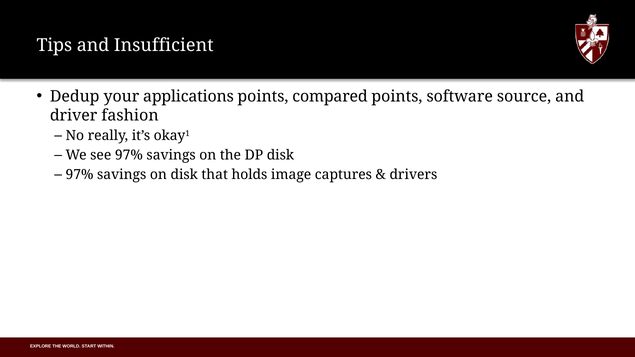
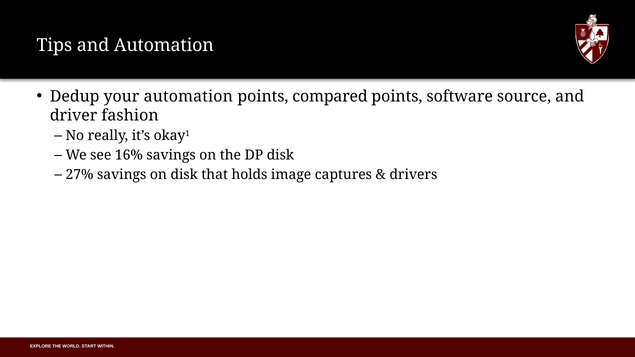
and Insufficient: Insufficient -> Automation
your applications: applications -> automation
see 97%: 97% -> 16%
97% at (80, 175): 97% -> 27%
